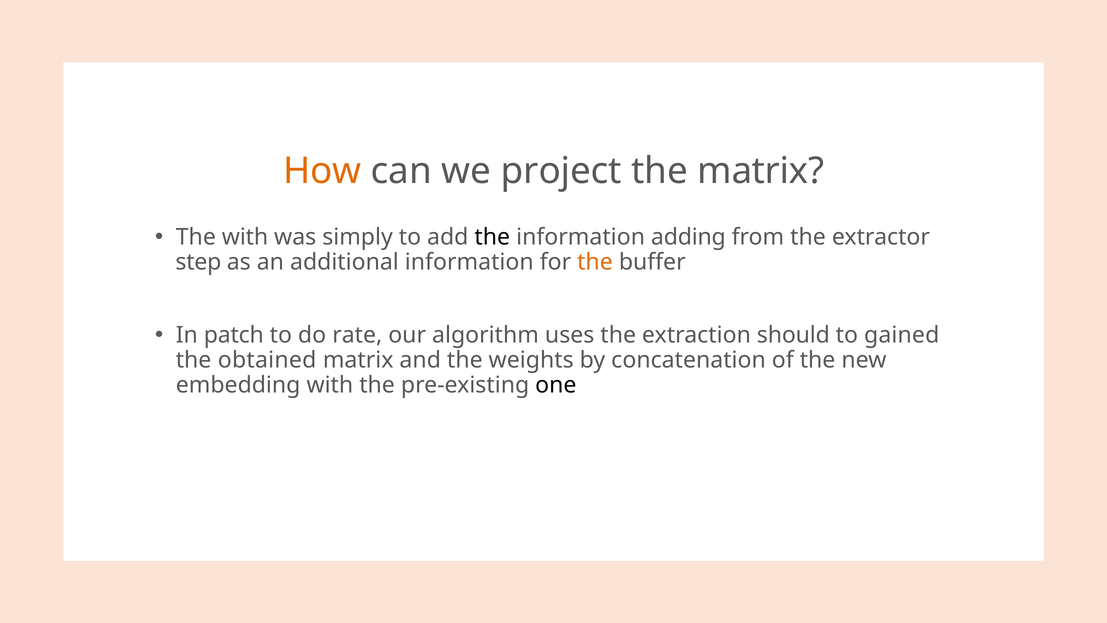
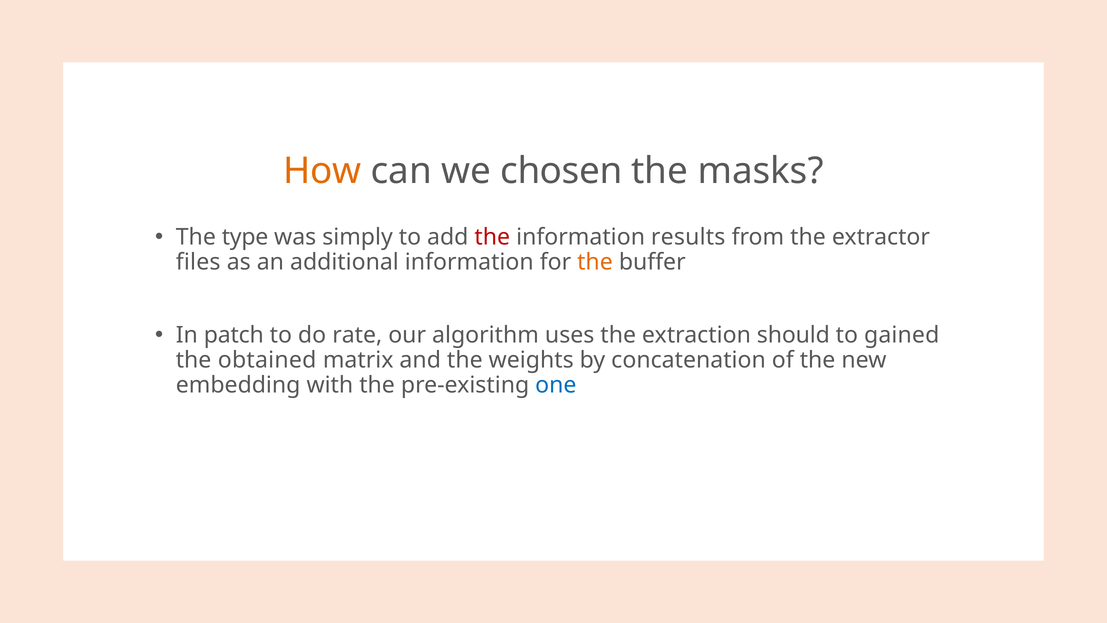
project: project -> chosen
the matrix: matrix -> masks
The with: with -> type
the at (492, 237) colour: black -> red
adding: adding -> results
step: step -> files
one colour: black -> blue
